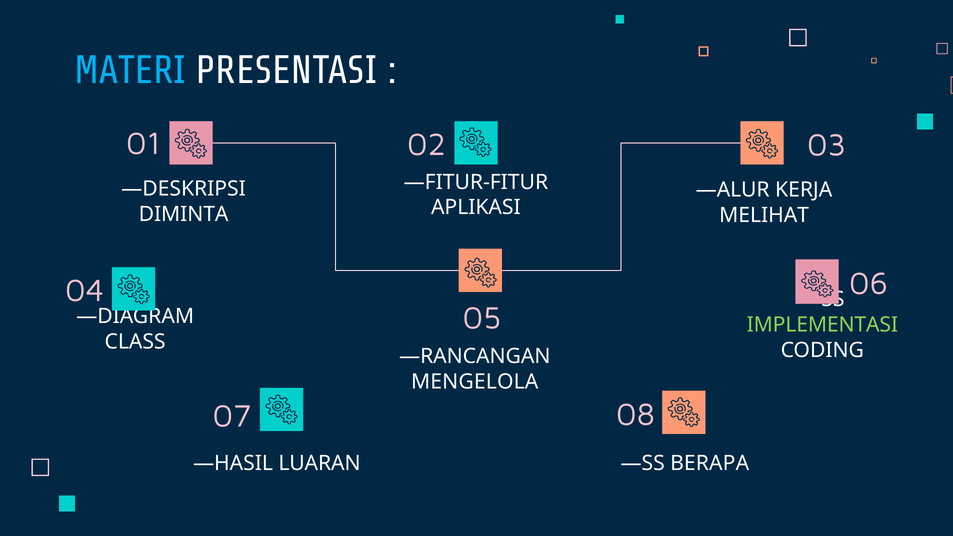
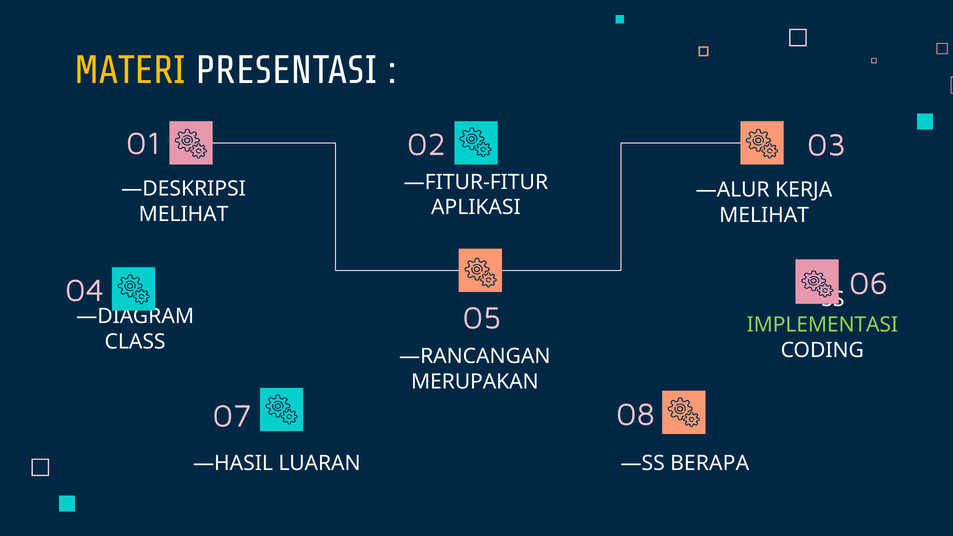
MATERI colour: light blue -> yellow
DIMINTA at (184, 214): DIMINTA -> MELIHAT
MENGELOLA: MENGELOLA -> MERUPAKAN
